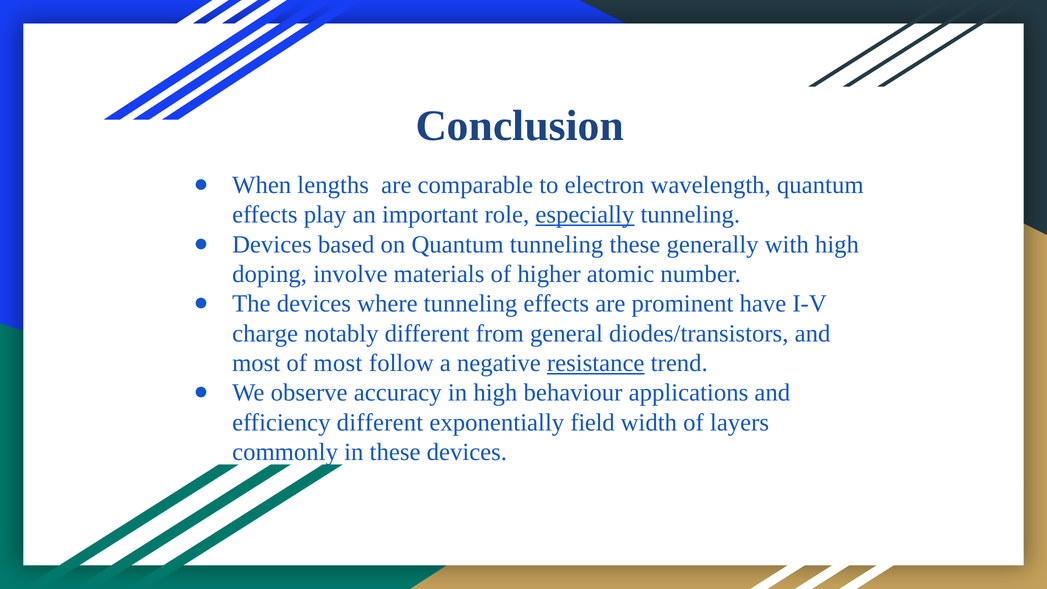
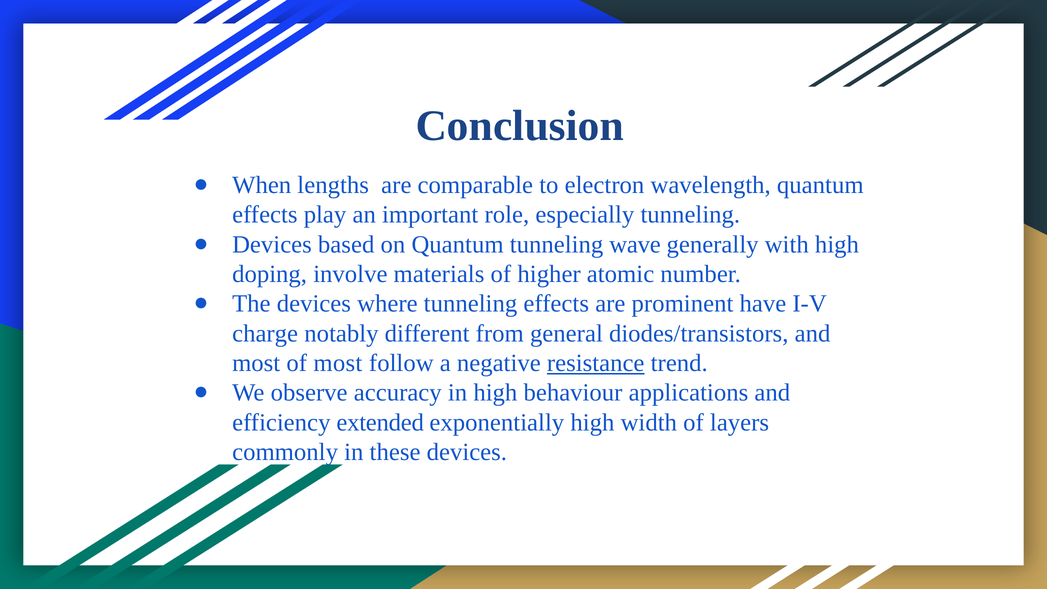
especially underline: present -> none
tunneling these: these -> wave
efficiency different: different -> extended
exponentially field: field -> high
